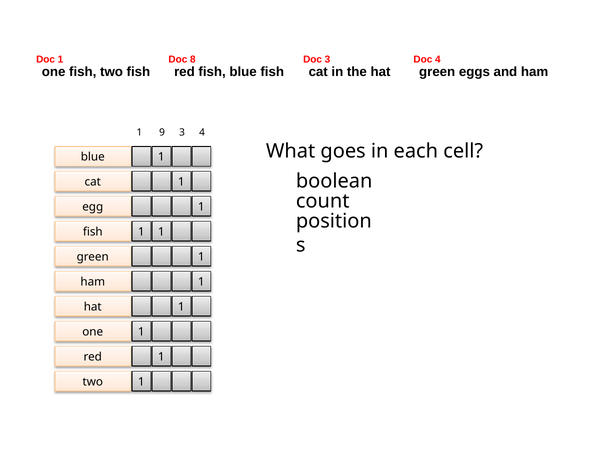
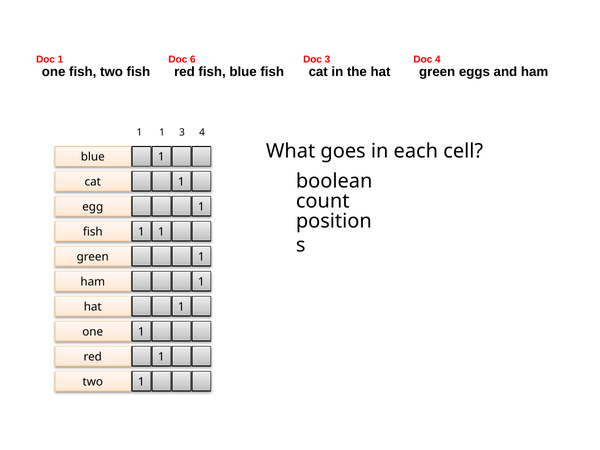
8: 8 -> 6
9 at (162, 132): 9 -> 1
